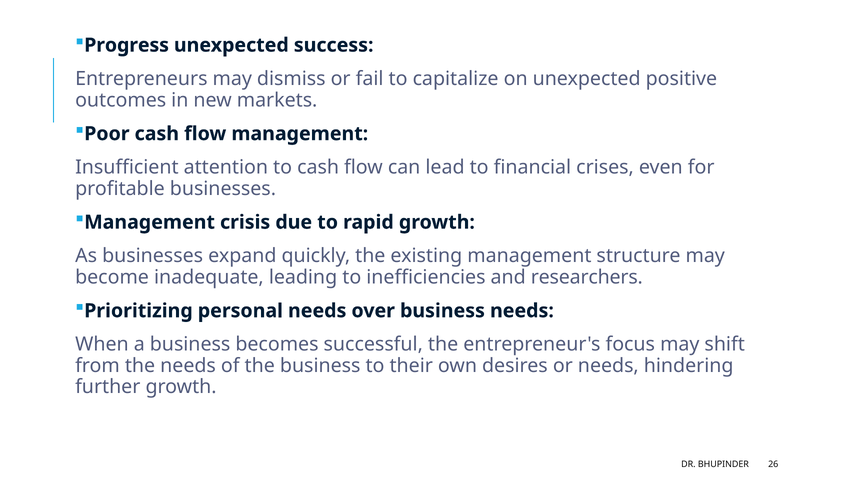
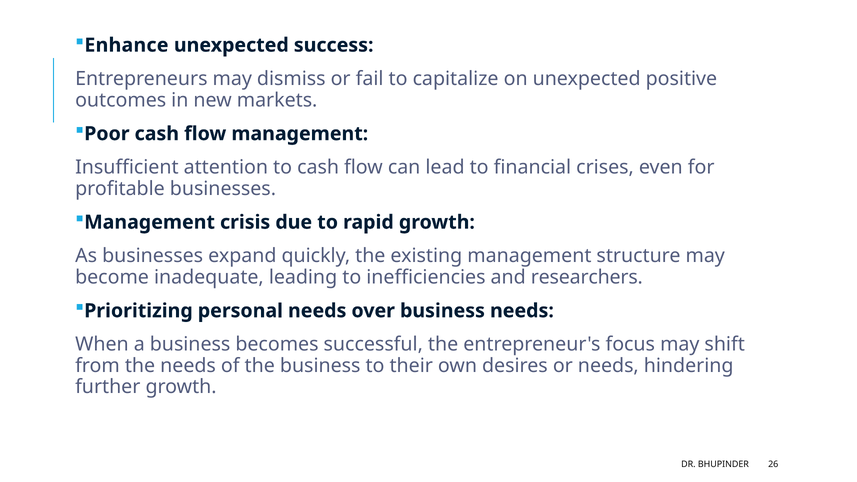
Progress: Progress -> Enhance
